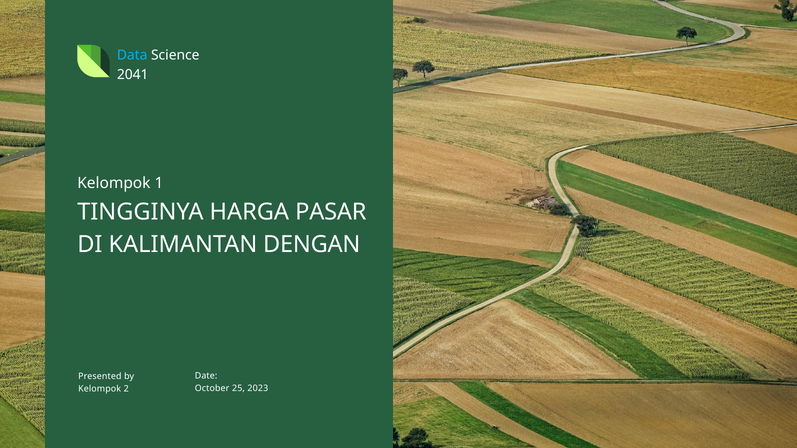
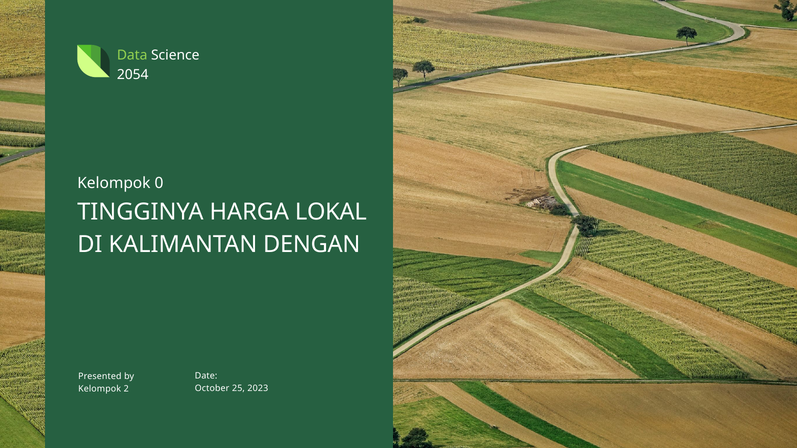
Data colour: light blue -> light green
2041: 2041 -> 2054
1: 1 -> 0
PASAR: PASAR -> LOKAL
